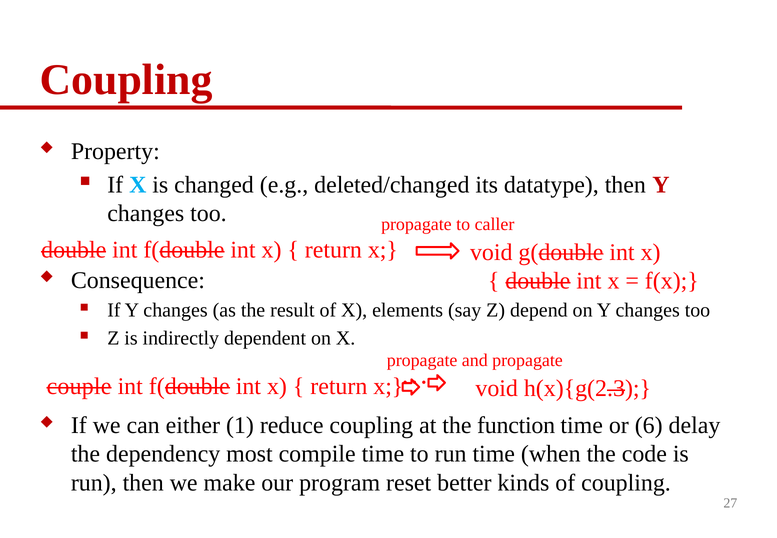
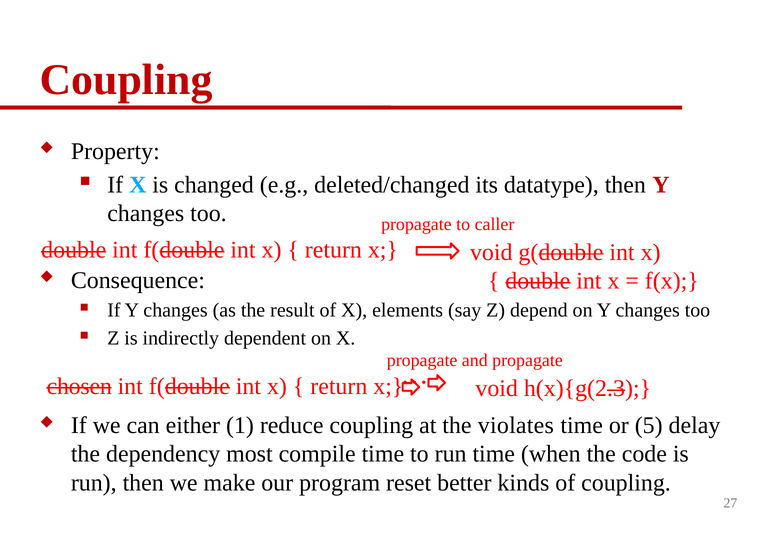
couple: couple -> chosen
function: function -> violates
6: 6 -> 5
